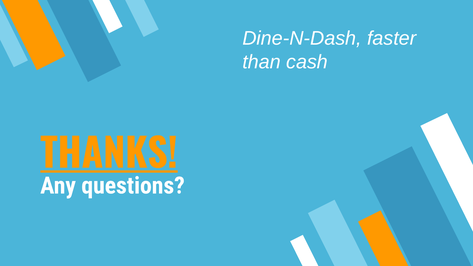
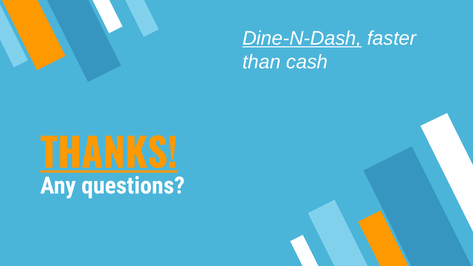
Dine-N-Dash underline: none -> present
